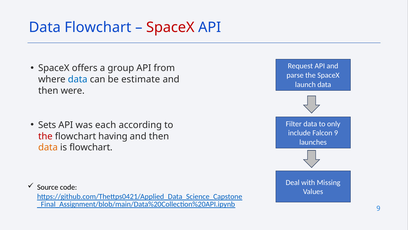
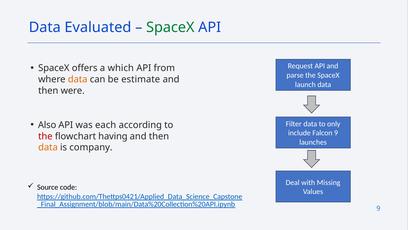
Data Flowchart: Flowchart -> Evaluated
SpaceX at (170, 27) colour: red -> green
group: group -> which
data at (78, 79) colour: blue -> orange
Sets: Sets -> Also
is flowchart: flowchart -> company
